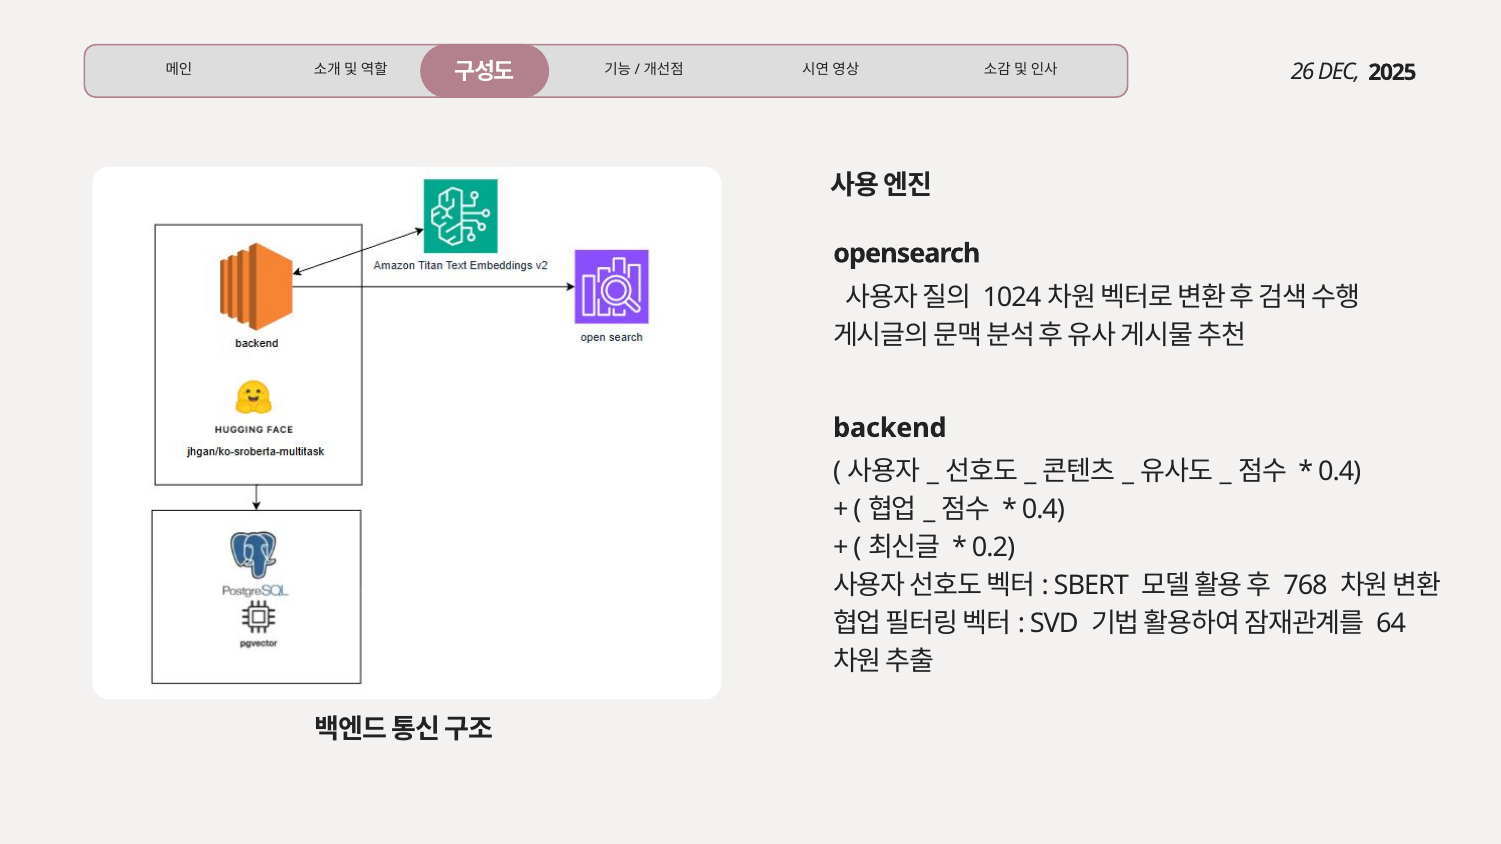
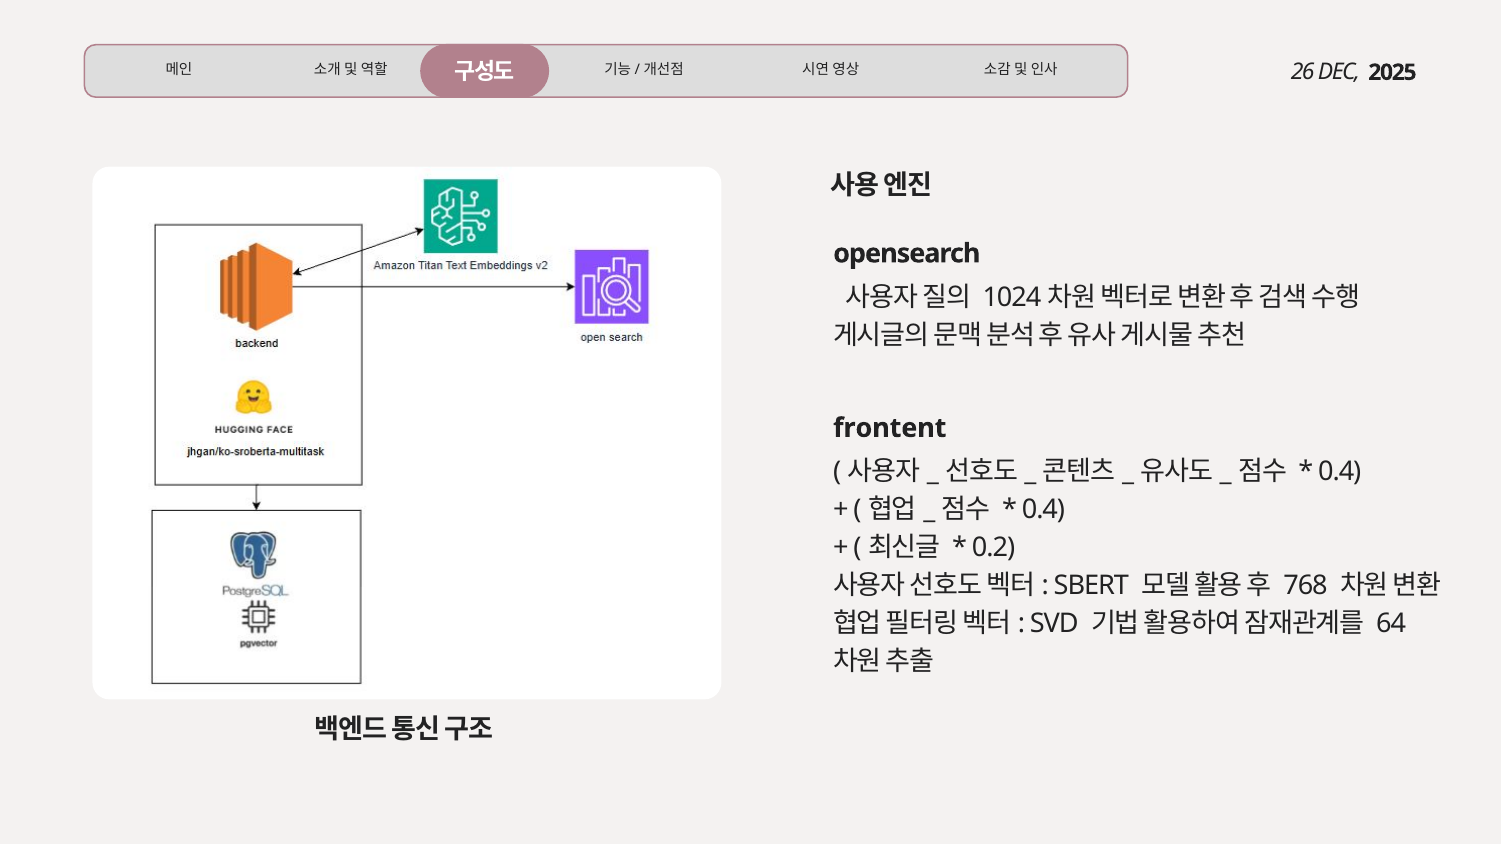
backend: backend -> frontent
